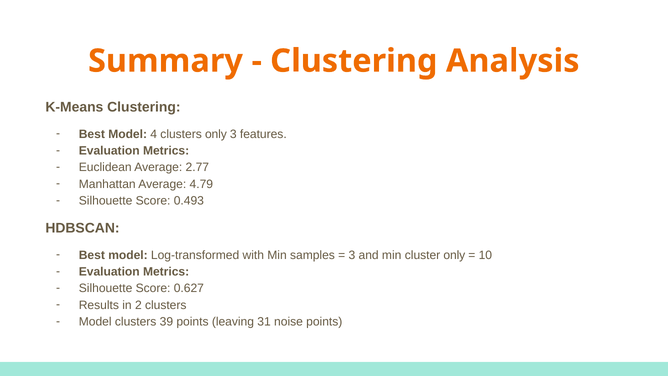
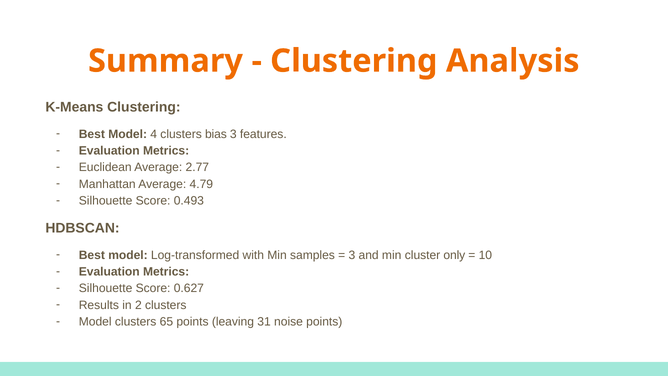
clusters only: only -> bias
39: 39 -> 65
